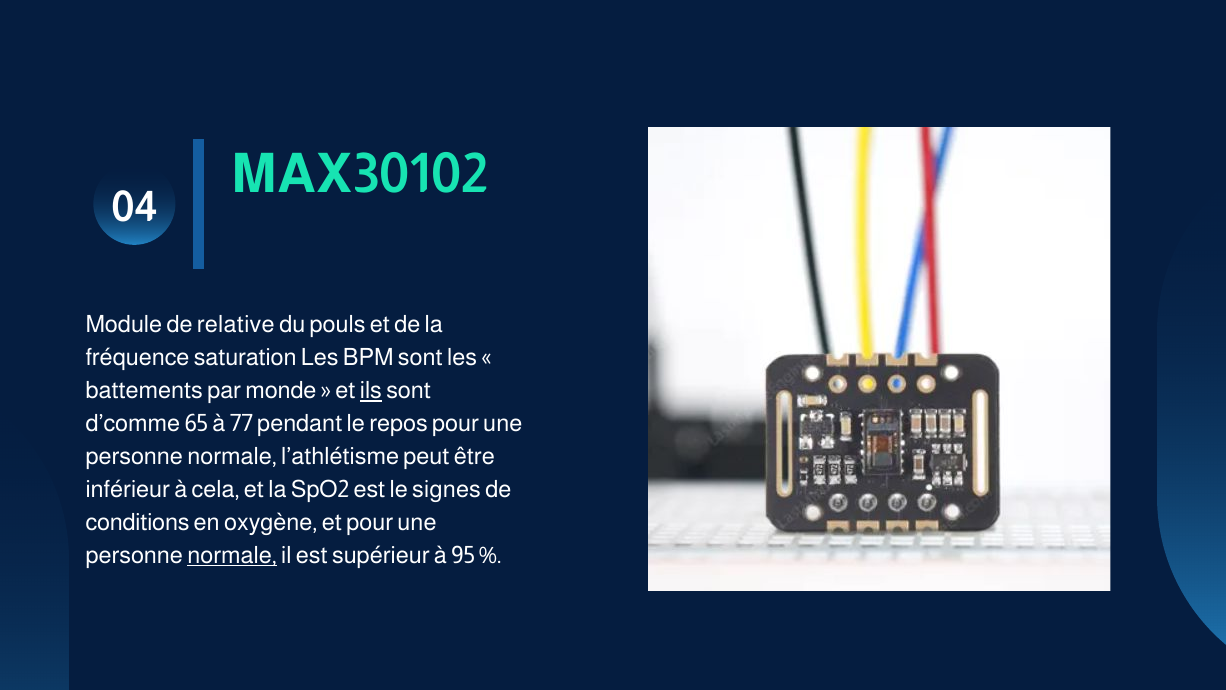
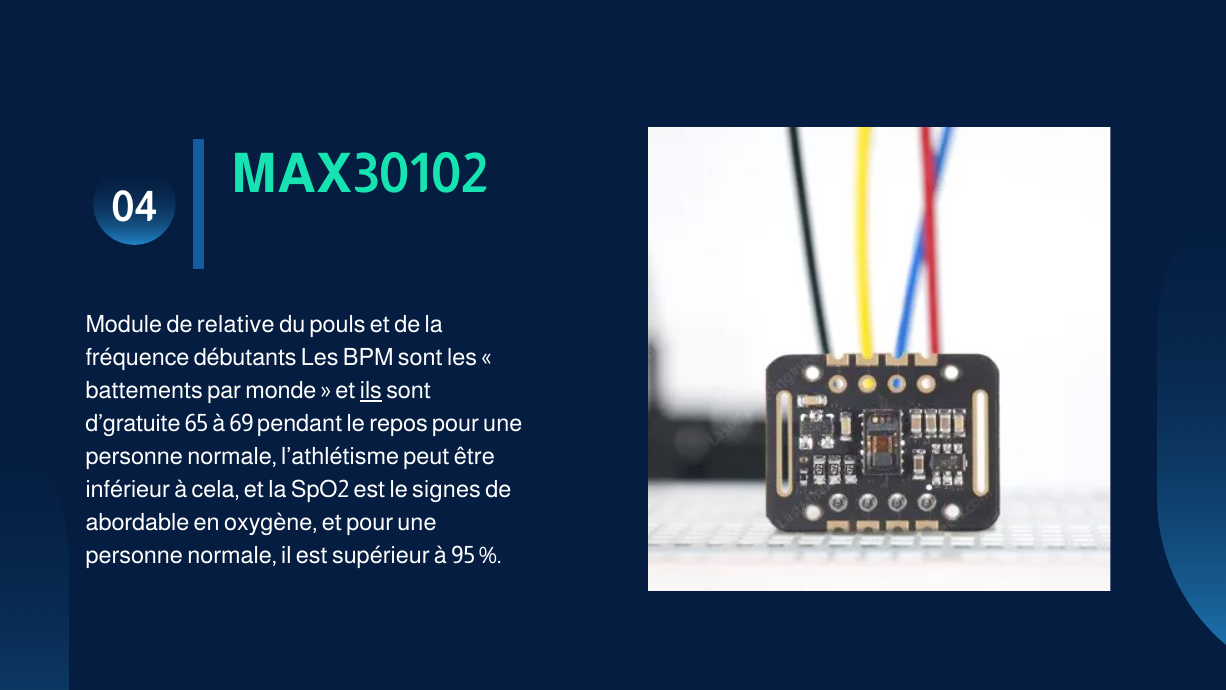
saturation: saturation -> débutants
d’comme: d’comme -> d’gratuite
77: 77 -> 69
conditions: conditions -> abordable
normale at (232, 555) underline: present -> none
